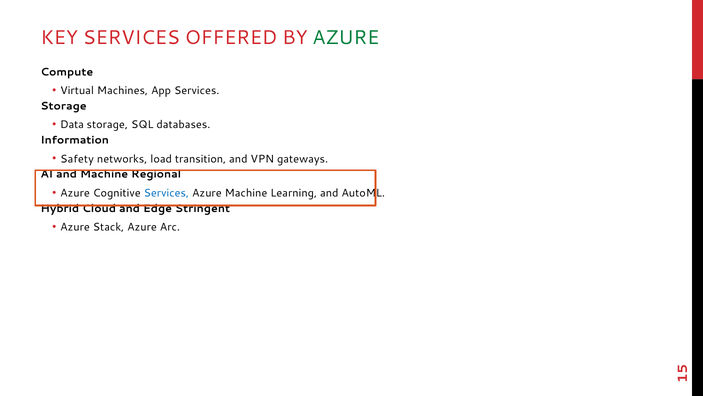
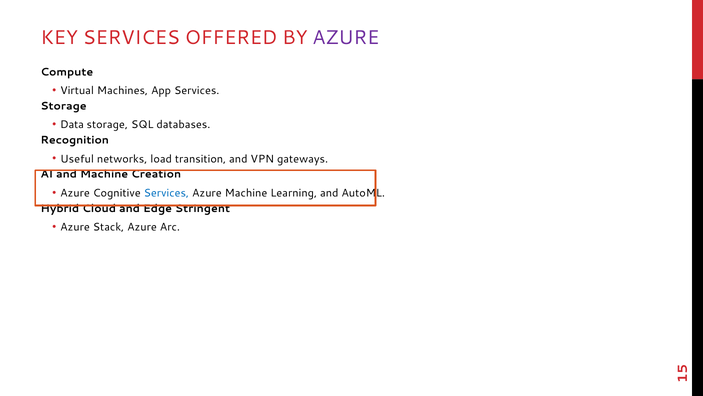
AZURE at (346, 38) colour: green -> purple
Information: Information -> Recognition
Safety: Safety -> Useful
Regional: Regional -> Creation
